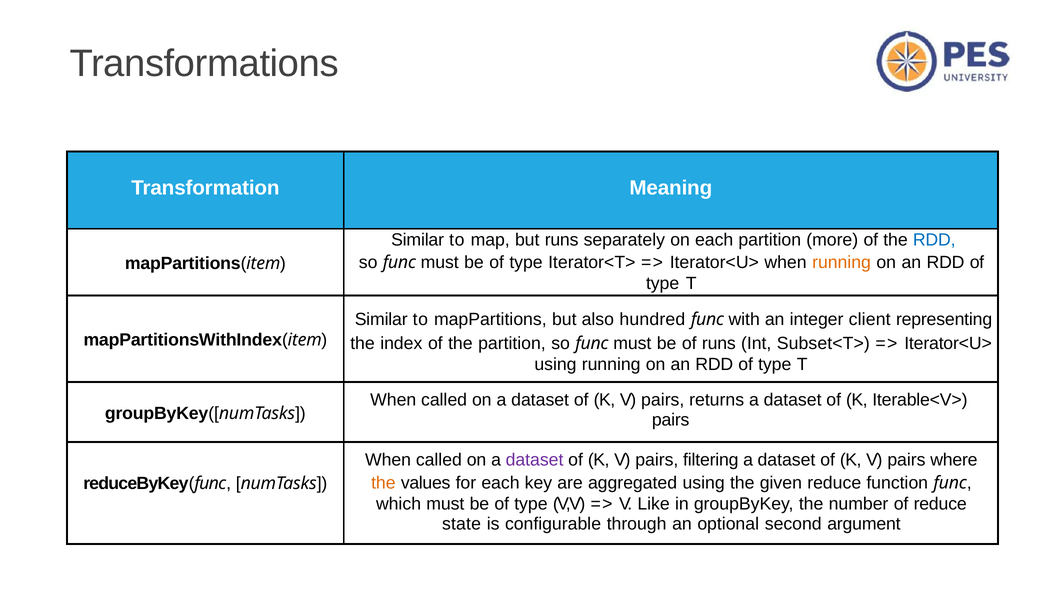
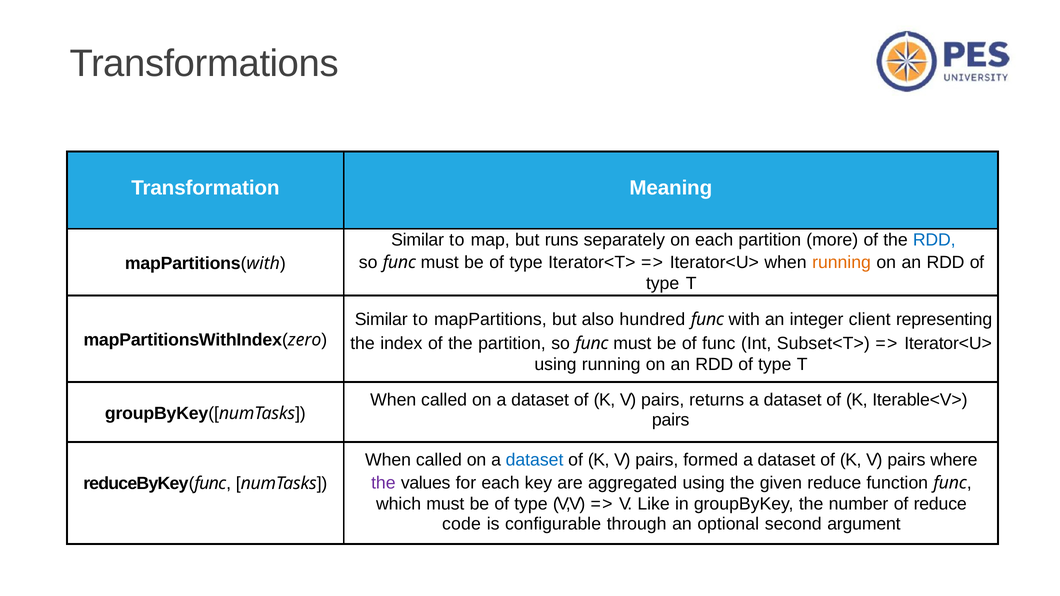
item at (263, 263): item -> with
item at (305, 340): item -> zero
of runs: runs -> func
dataset at (535, 460) colour: purple -> blue
filtering: filtering -> formed
the at (383, 483) colour: orange -> purple
state: state -> code
